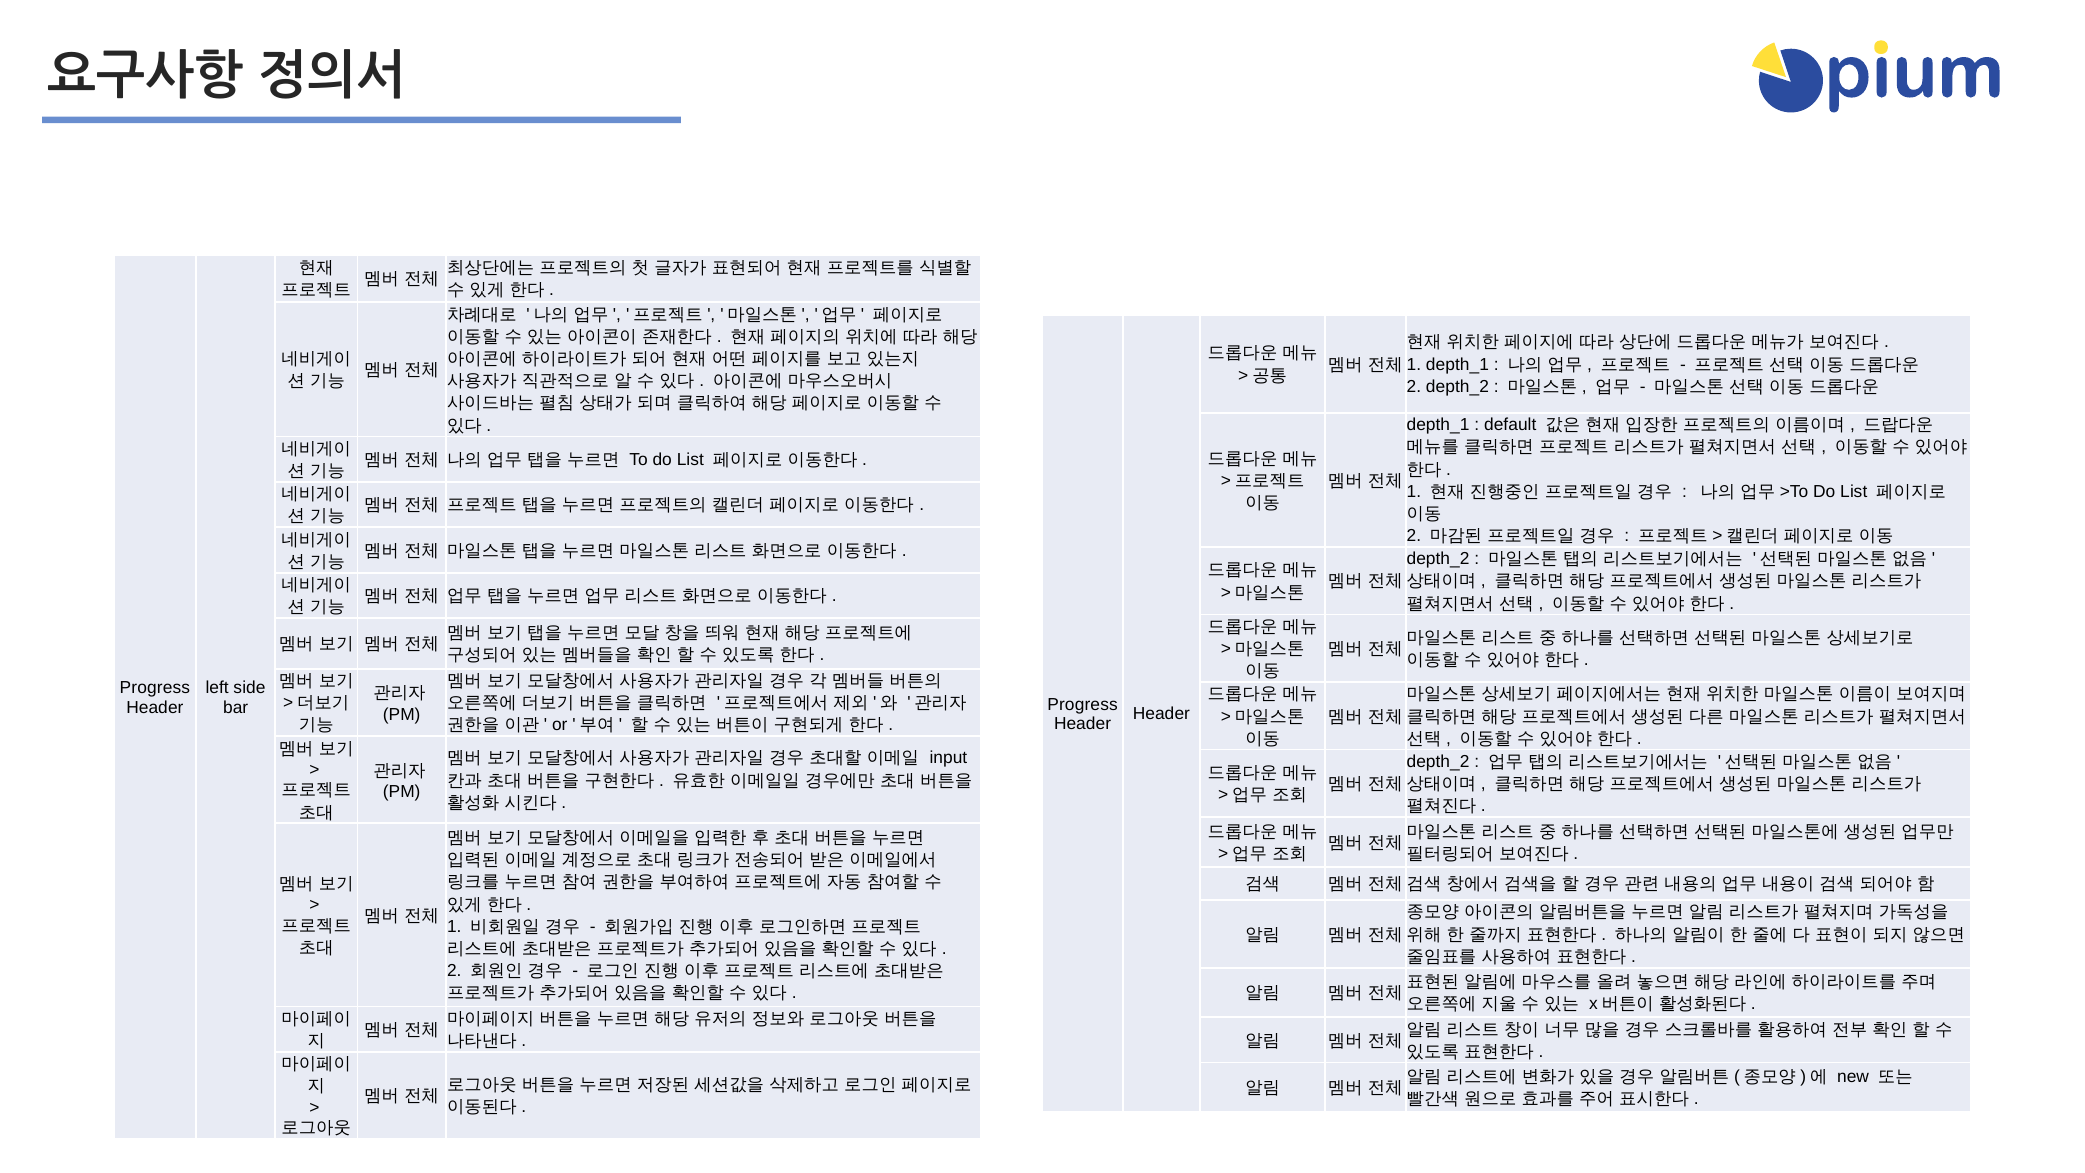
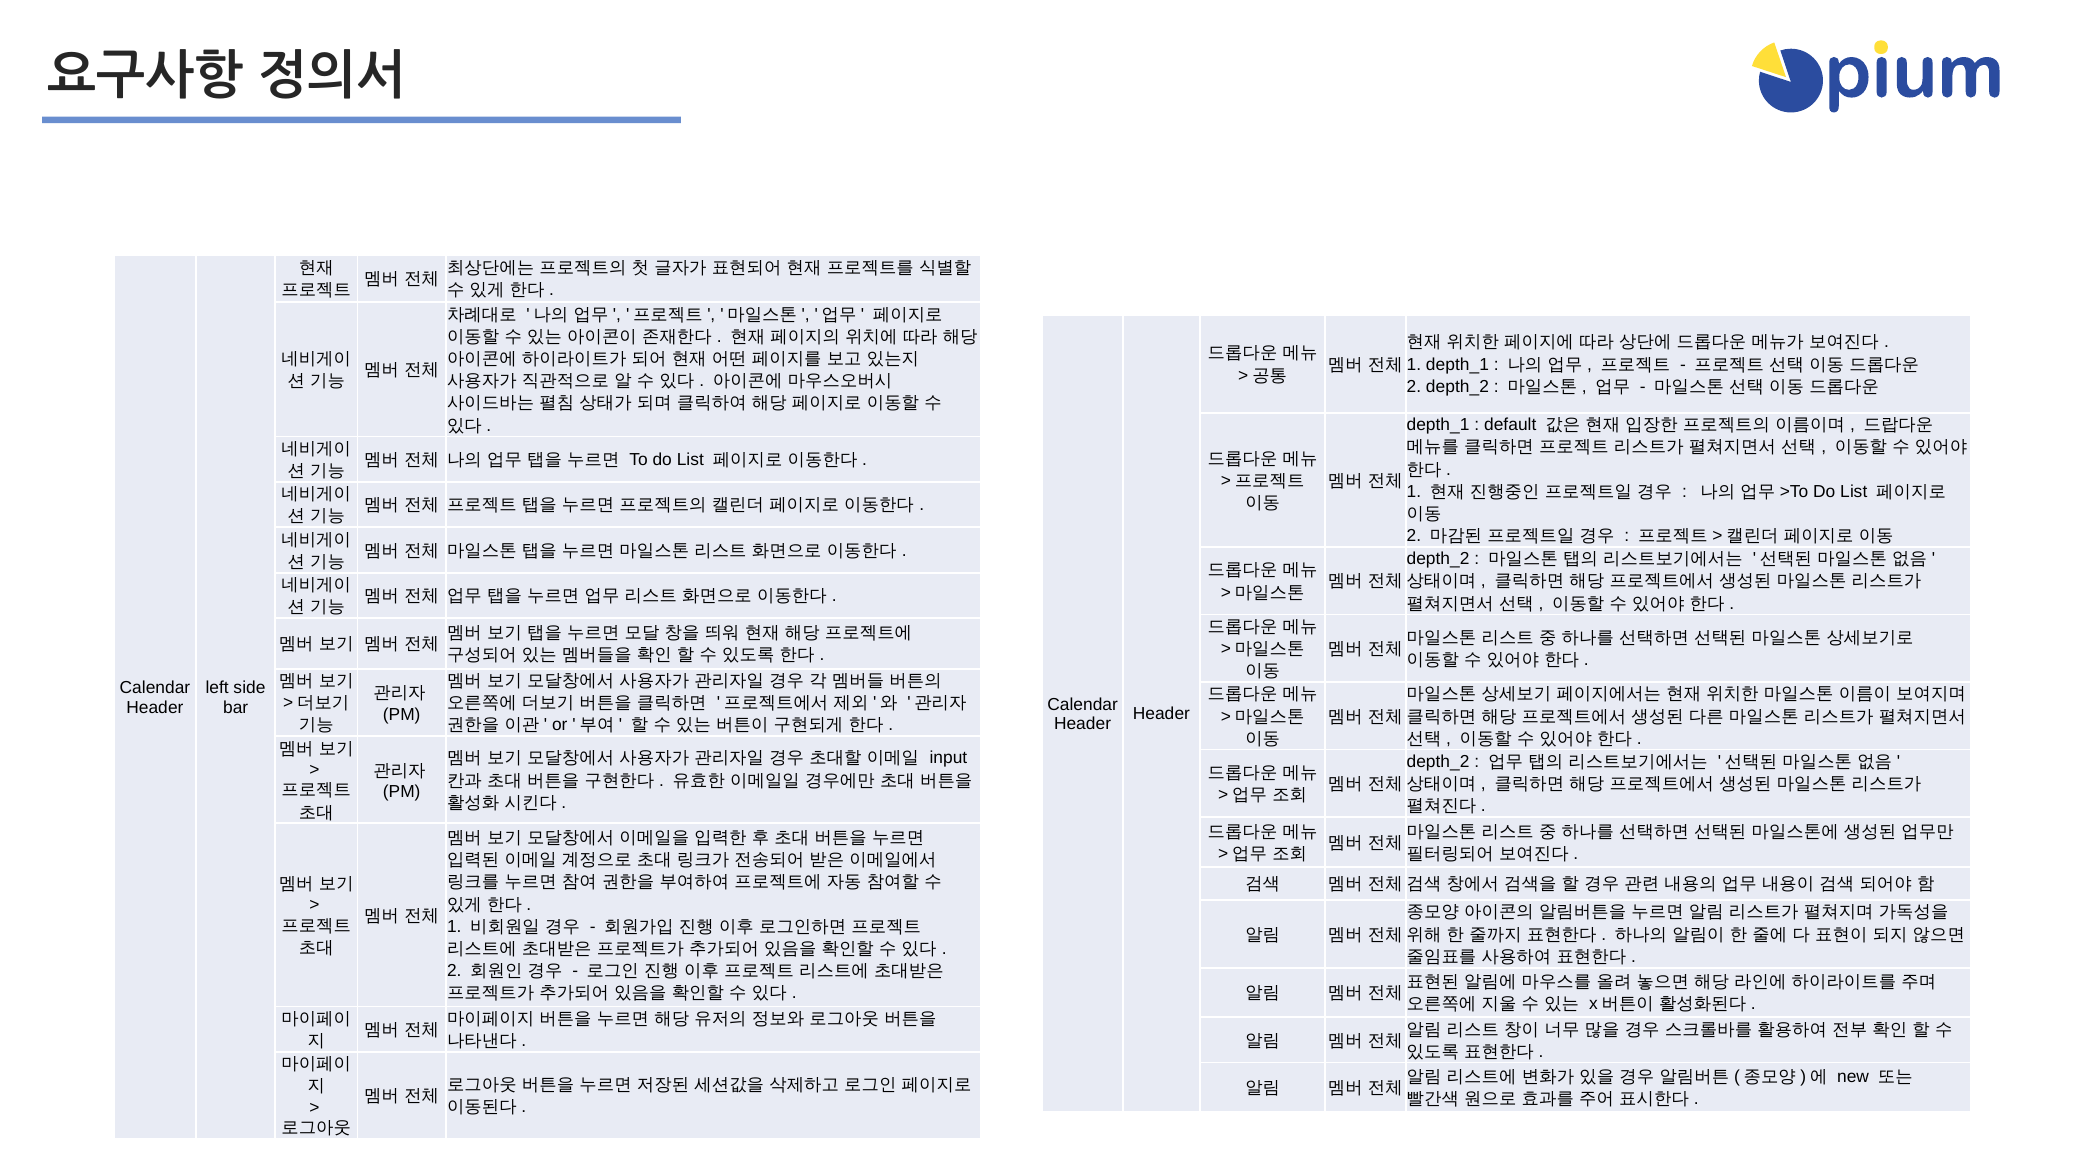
Progress at (155, 688): Progress -> Calendar
Progress at (1083, 704): Progress -> Calendar
